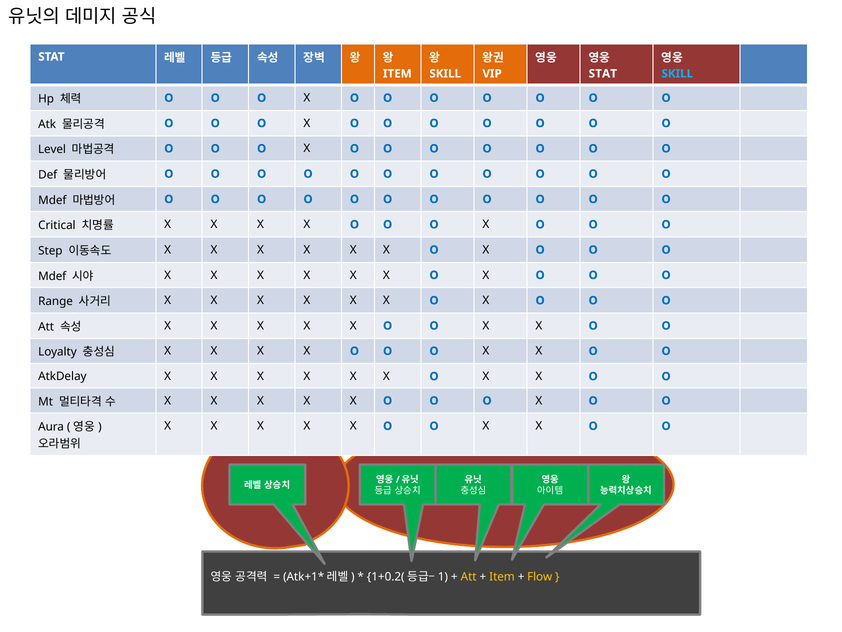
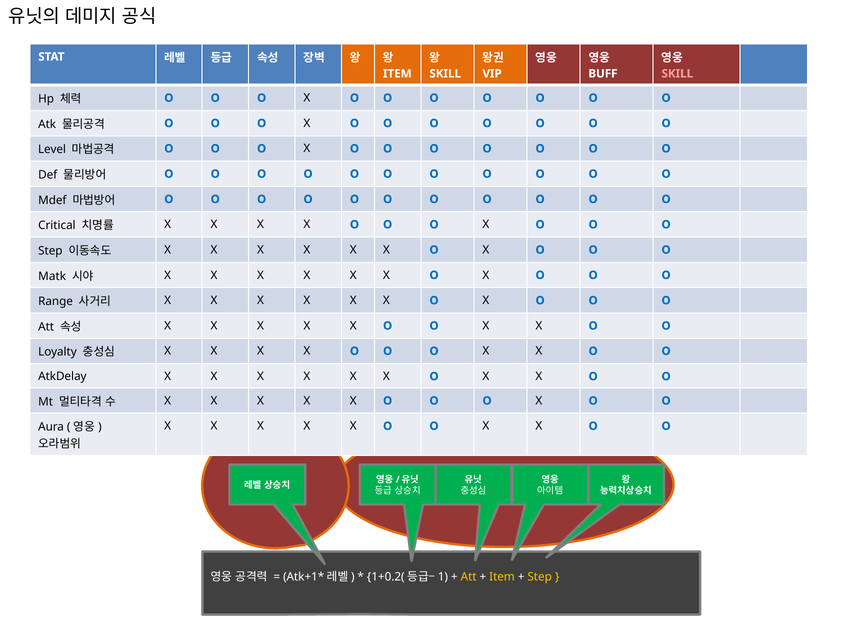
STAT at (603, 74): STAT -> BUFF
SKILL at (677, 74) colour: light blue -> pink
Mdef at (52, 276): Mdef -> Matk
Flow at (540, 576): Flow -> Step
